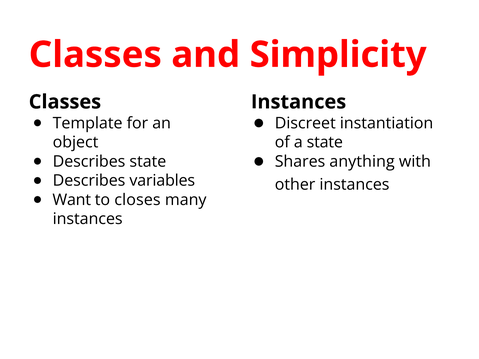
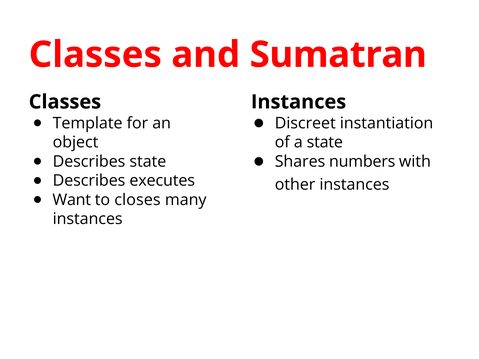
Simplicity: Simplicity -> Sumatran
anything: anything -> numbers
variables: variables -> executes
